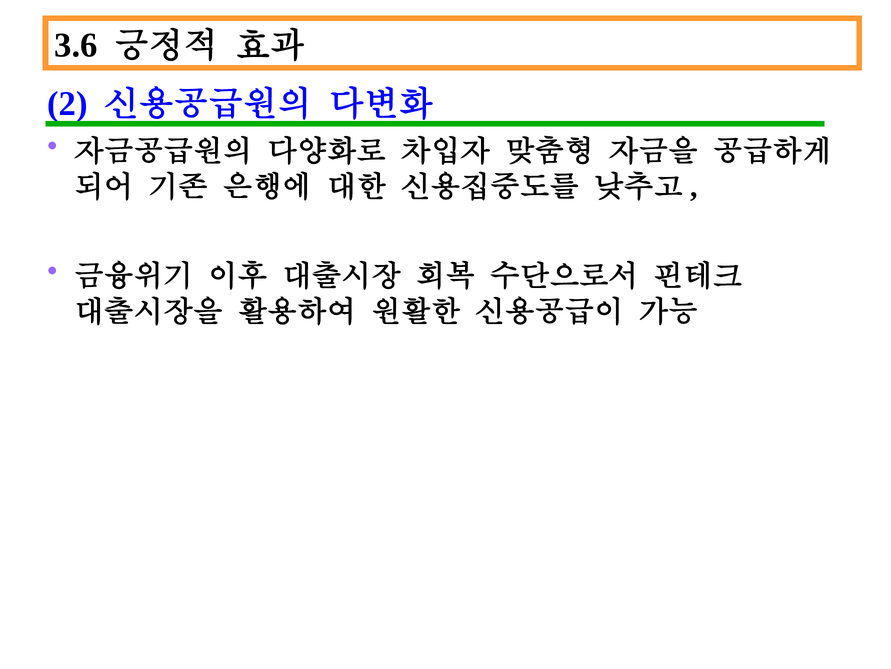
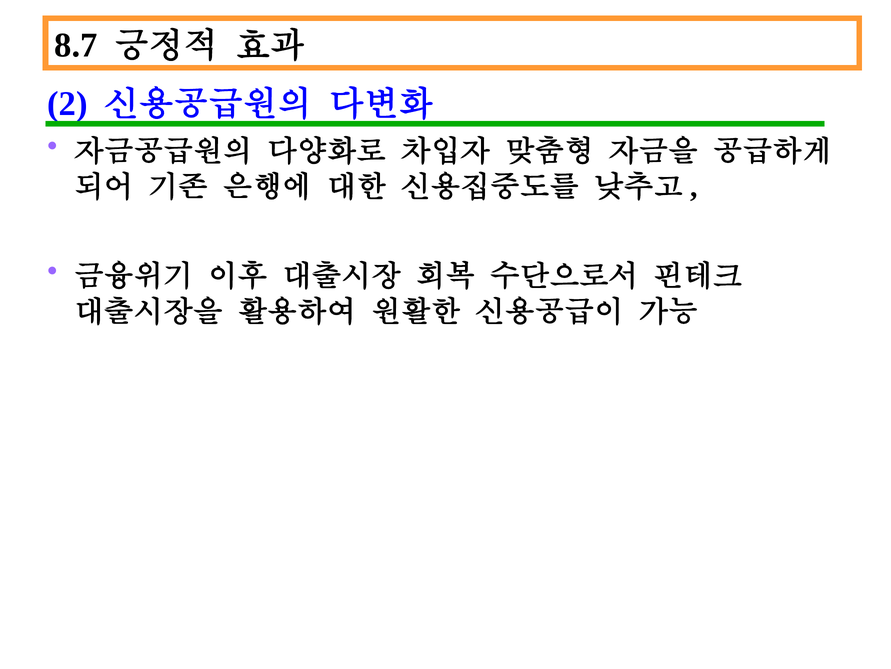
3.6: 3.6 -> 8.7
